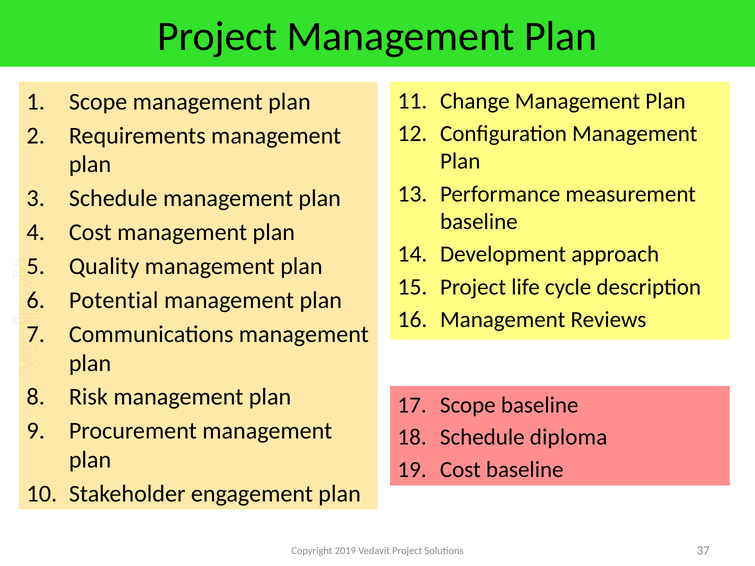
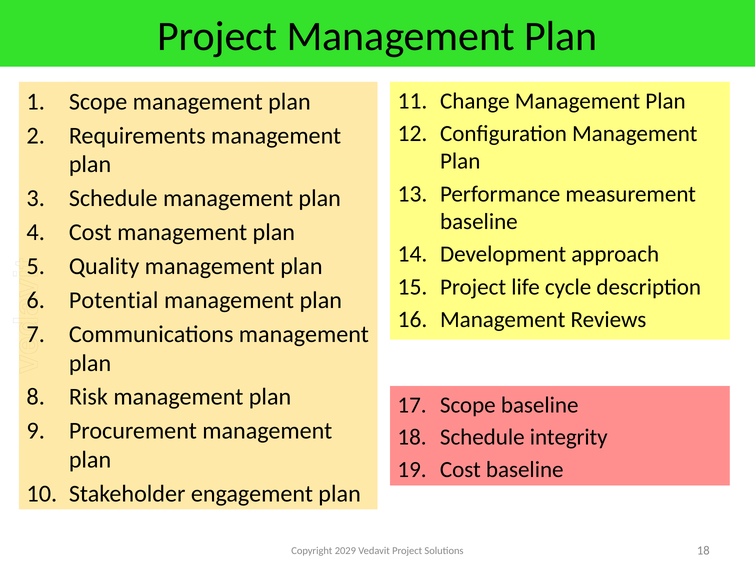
diploma: diploma -> integrity
2019: 2019 -> 2029
Solutions 37: 37 -> 18
